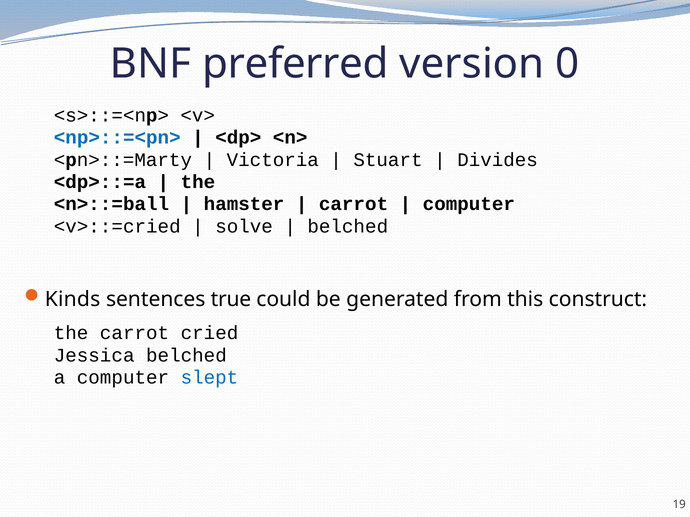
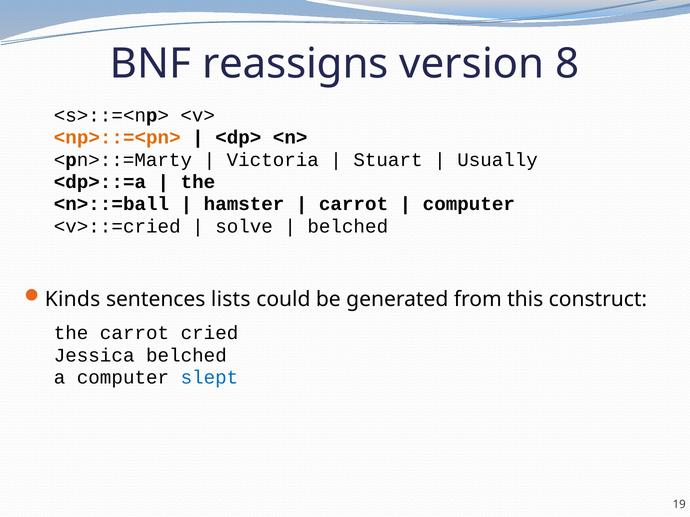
preferred: preferred -> reassigns
0: 0 -> 8
<np>::=<pn> colour: blue -> orange
Divides: Divides -> Usually
true: true -> lists
